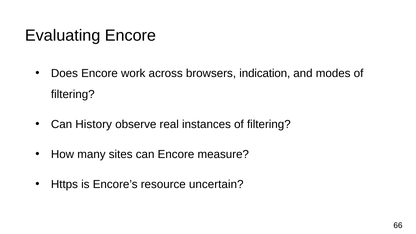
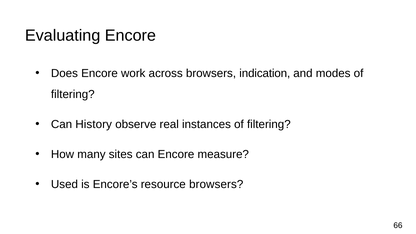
Https: Https -> Used
resource uncertain: uncertain -> browsers
